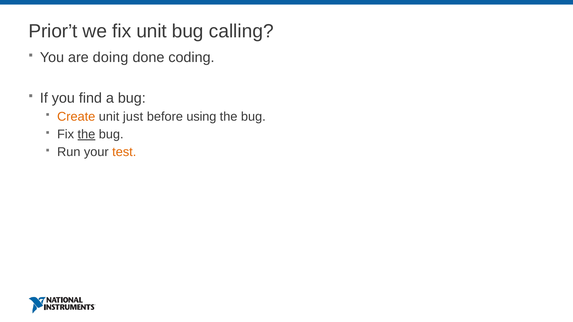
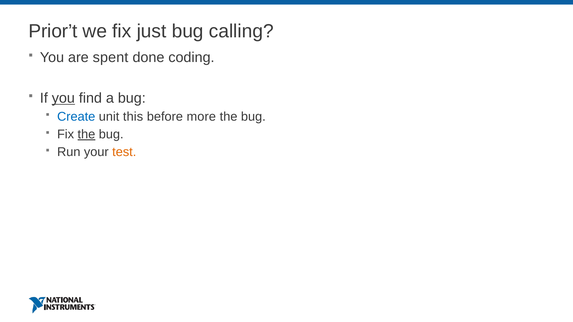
fix unit: unit -> just
doing: doing -> spent
you at (63, 98) underline: none -> present
Create colour: orange -> blue
just: just -> this
using: using -> more
